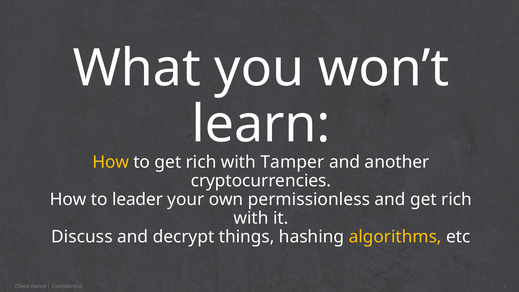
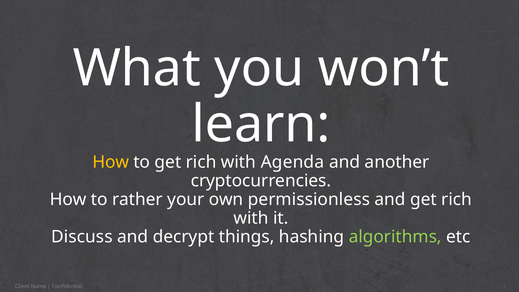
Tamper: Tamper -> Agenda
leader: leader -> rather
algorithms colour: yellow -> light green
